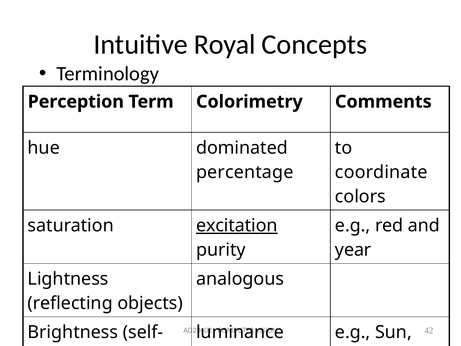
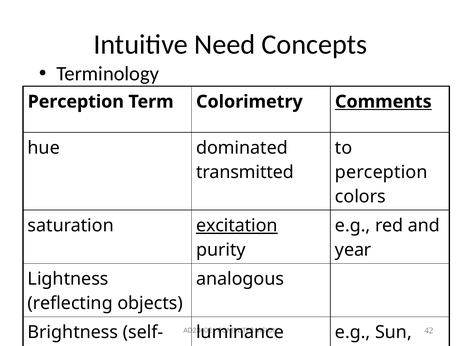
Royal: Royal -> Need
Comments underline: none -> present
percentage: percentage -> transmitted
coordinate at (381, 172): coordinate -> perception
